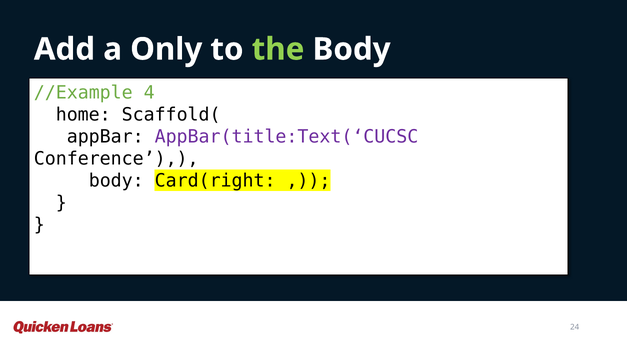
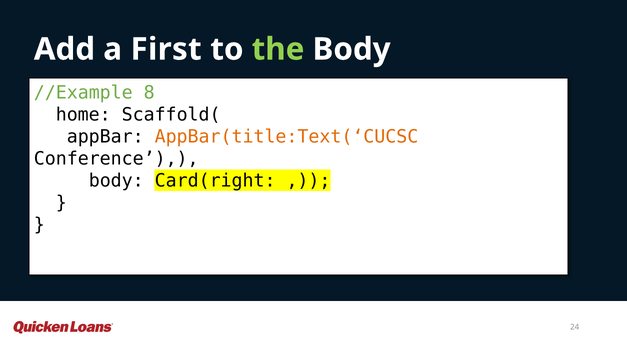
Only: Only -> First
4: 4 -> 8
AppBar(title:Text(‘CUCSC colour: purple -> orange
